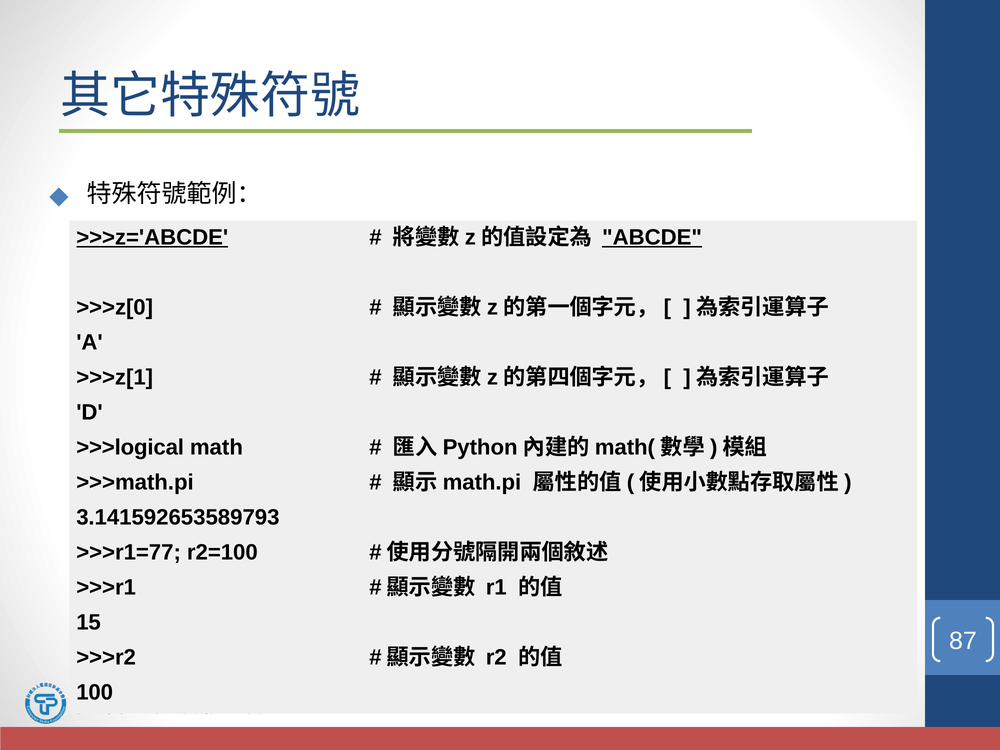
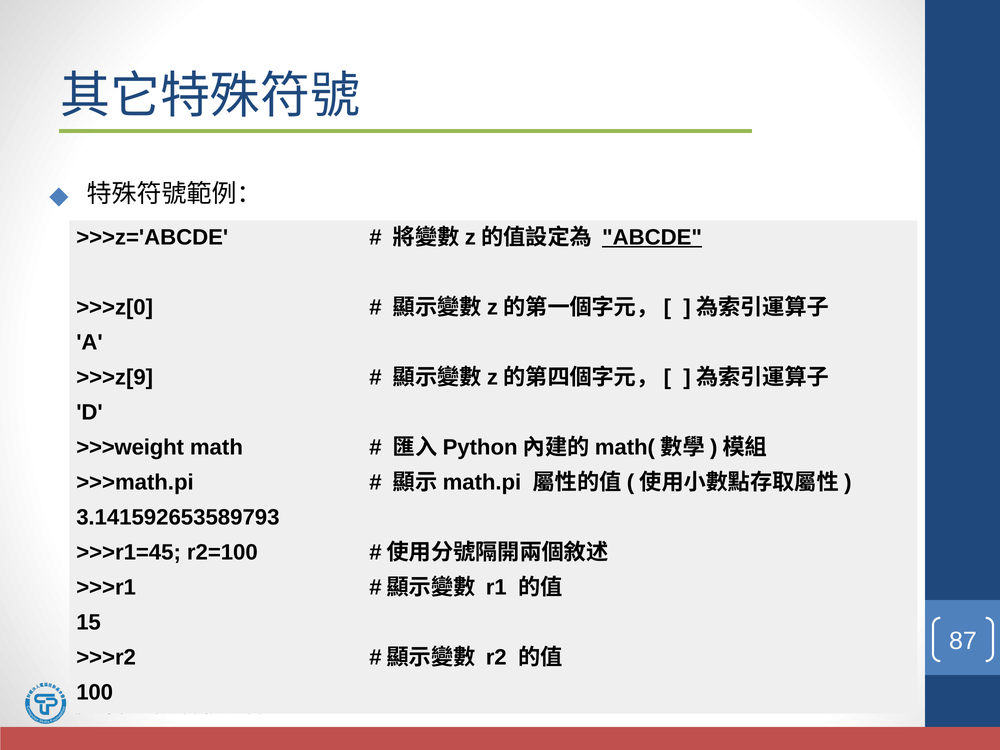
>>>z='ABCDE underline: present -> none
>>>z[1: >>>z[1 -> >>>z[9
>>>logical: >>>logical -> >>>weight
>>>r1=77: >>>r1=77 -> >>>r1=45
